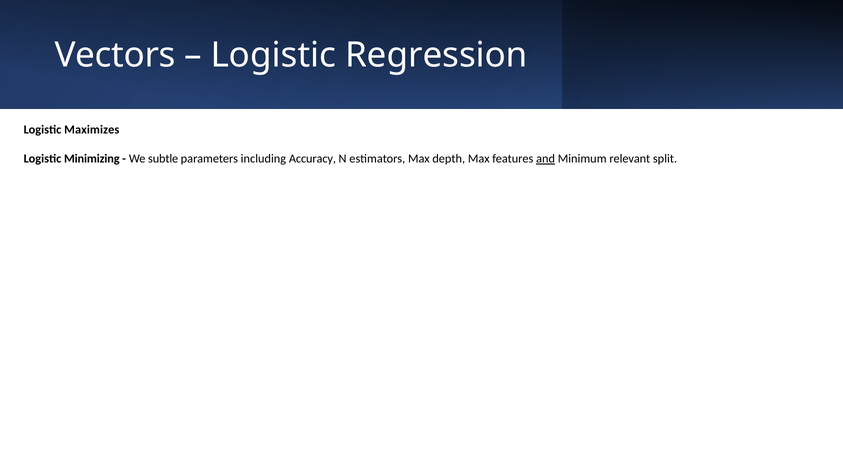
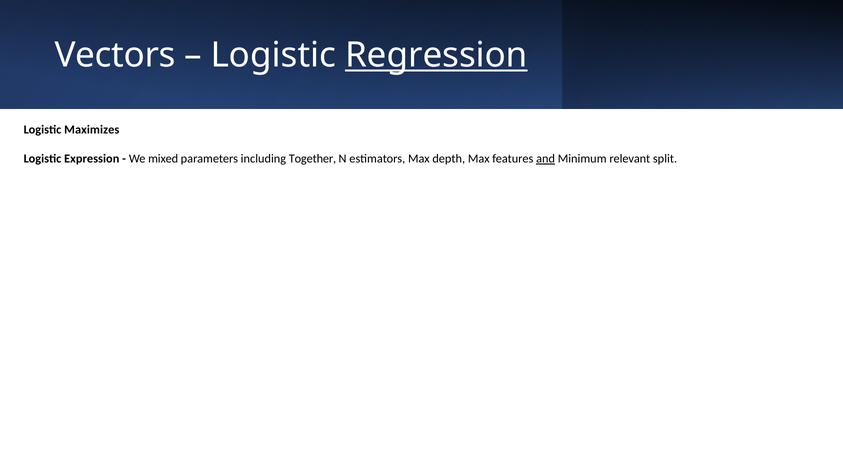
Regression underline: none -> present
Minimizing: Minimizing -> Expression
subtle: subtle -> mixed
Accuracy: Accuracy -> Together
